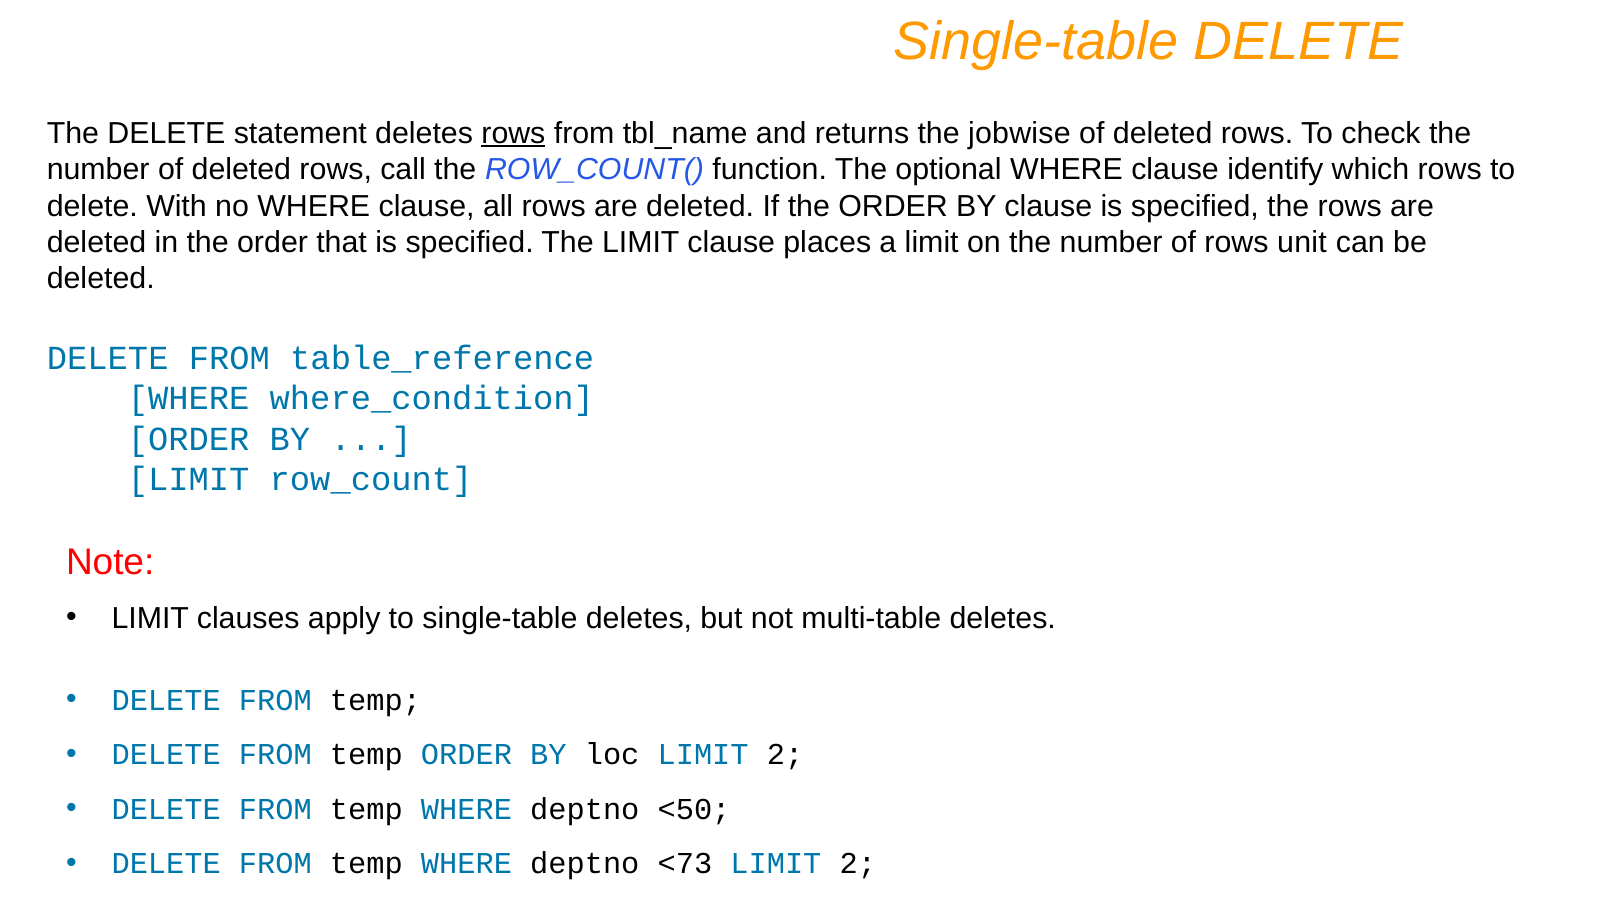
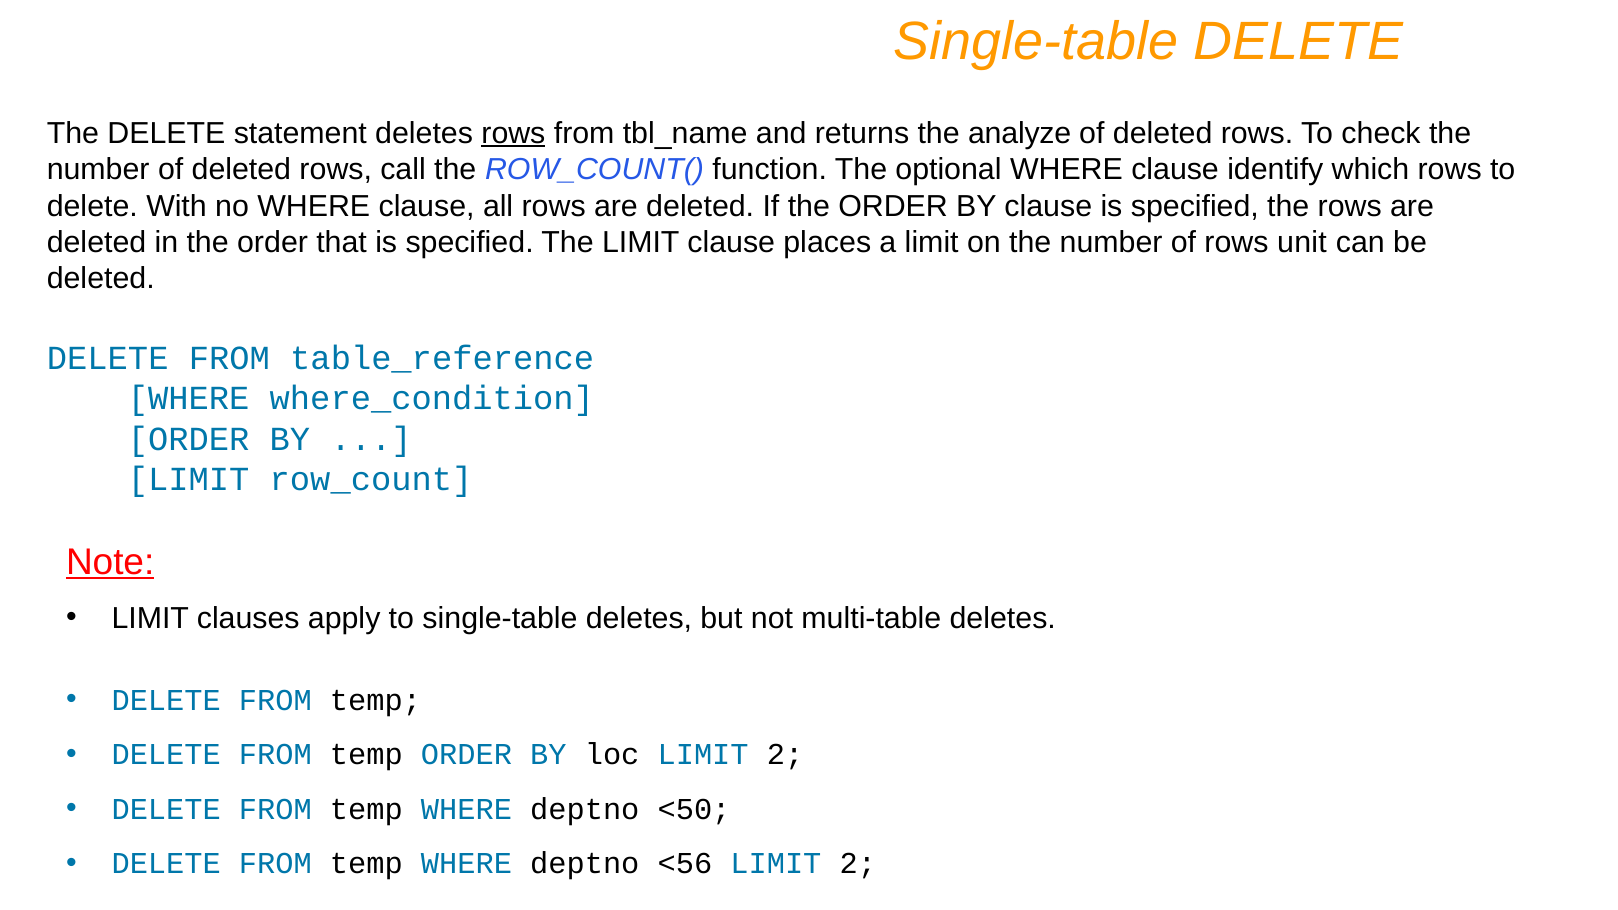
jobwise: jobwise -> analyze
Note underline: none -> present
<73: <73 -> <56
